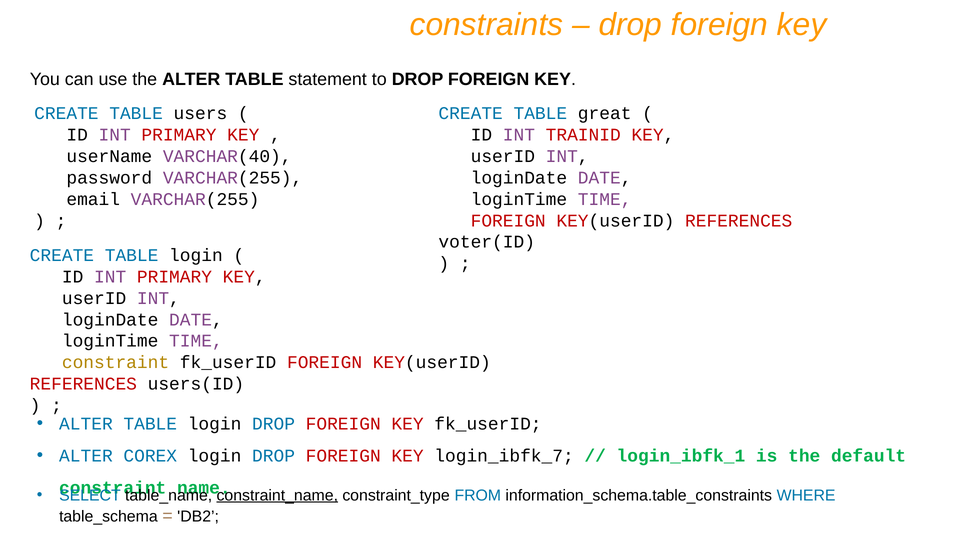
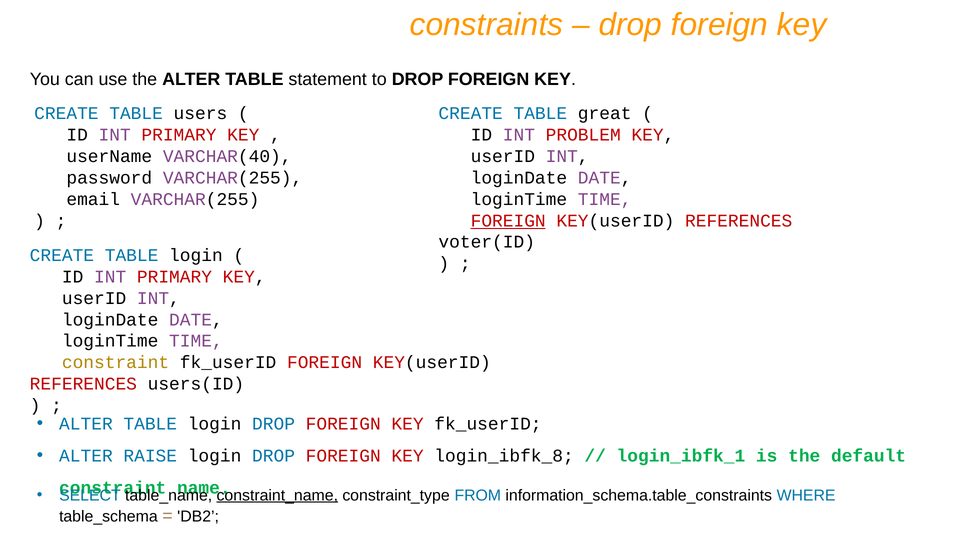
TRAINID: TRAINID -> PROBLEM
FOREIGN at (508, 221) underline: none -> present
COREX: COREX -> RAISE
login_ibfk_7: login_ibfk_7 -> login_ibfk_8
